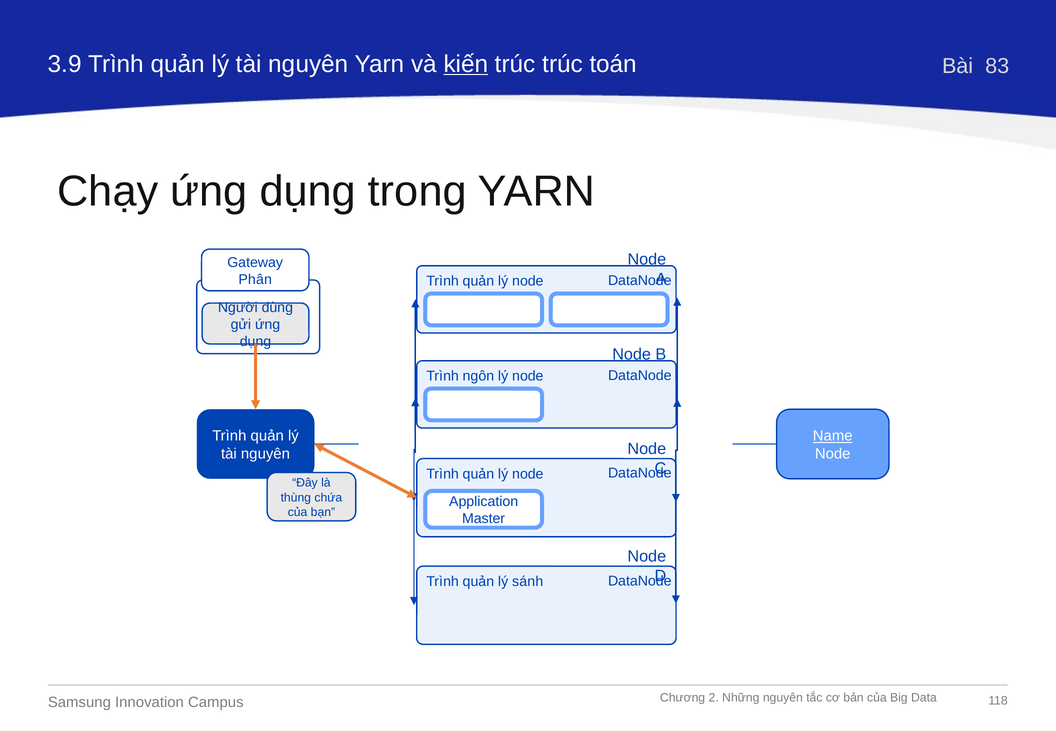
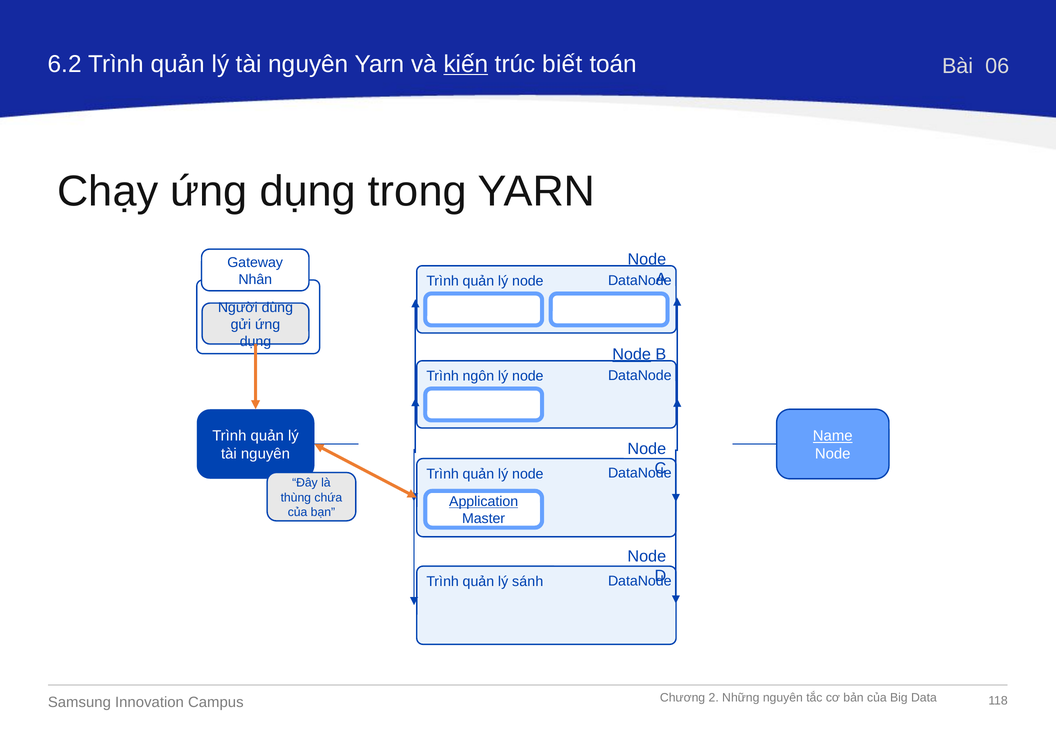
3.9: 3.9 -> 6.2
trúc trúc: trúc -> biết
83: 83 -> 06
Phân: Phân -> Nhân
Node at (632, 354) underline: none -> present
Application underline: none -> present
